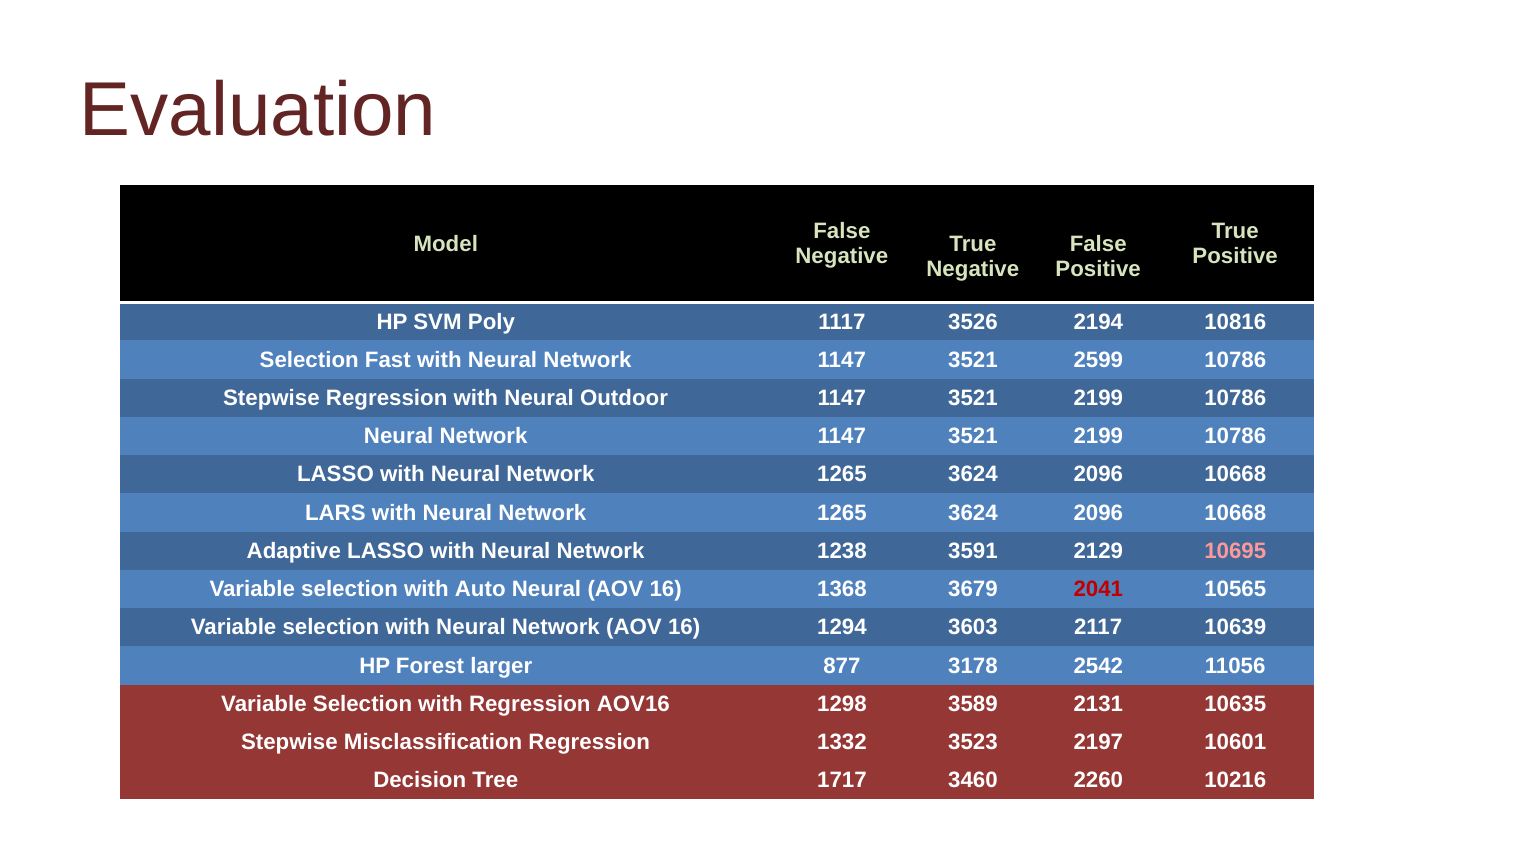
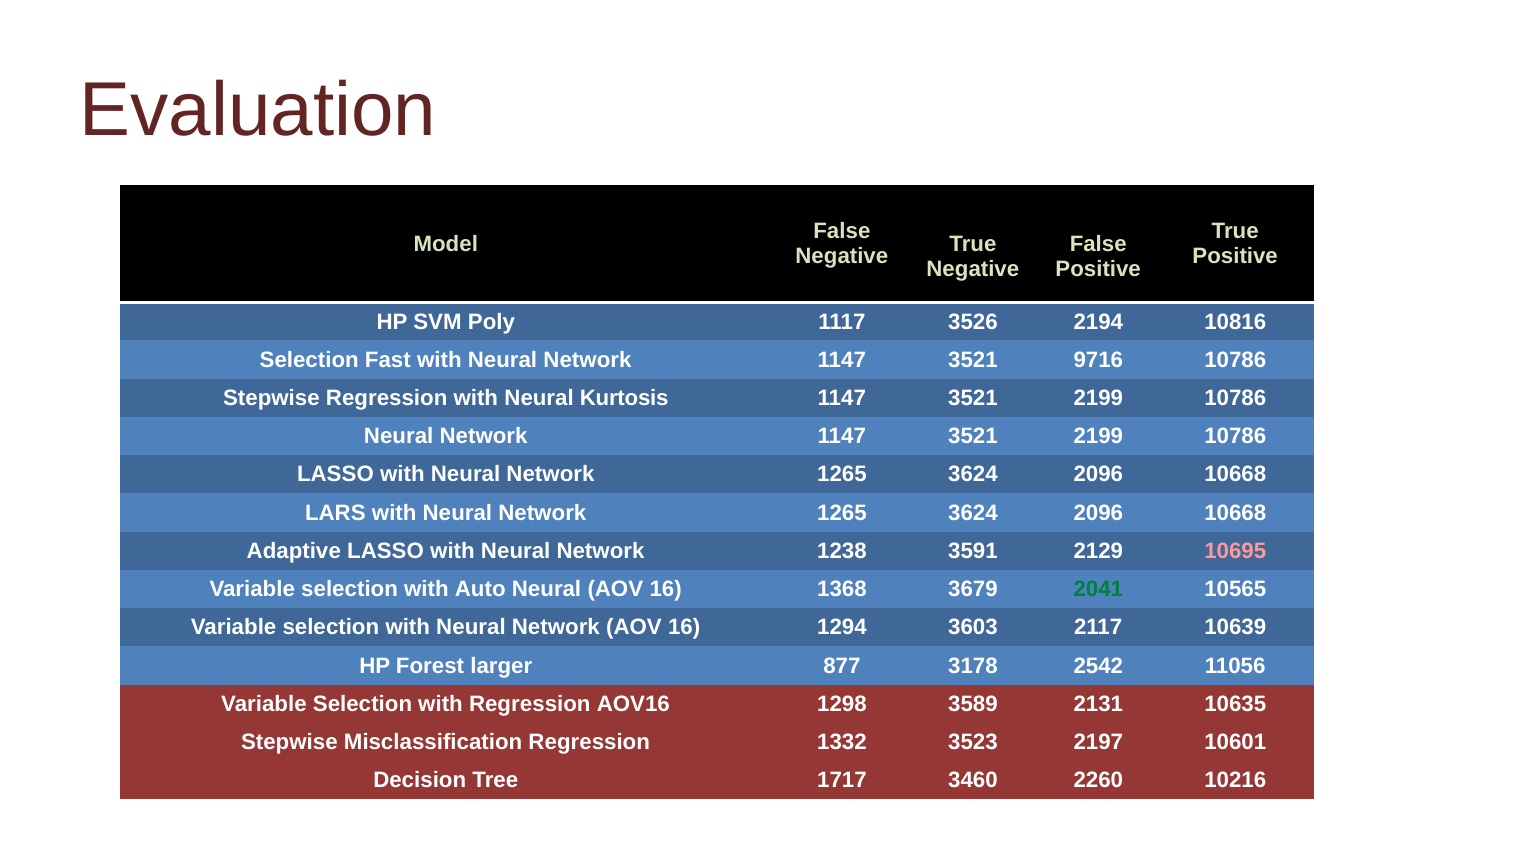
2599: 2599 -> 9716
Outdoor: Outdoor -> Kurtosis
2041 colour: red -> green
